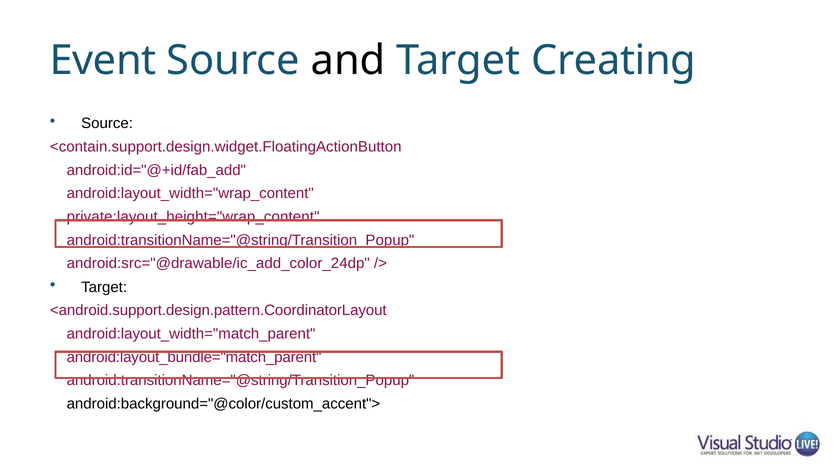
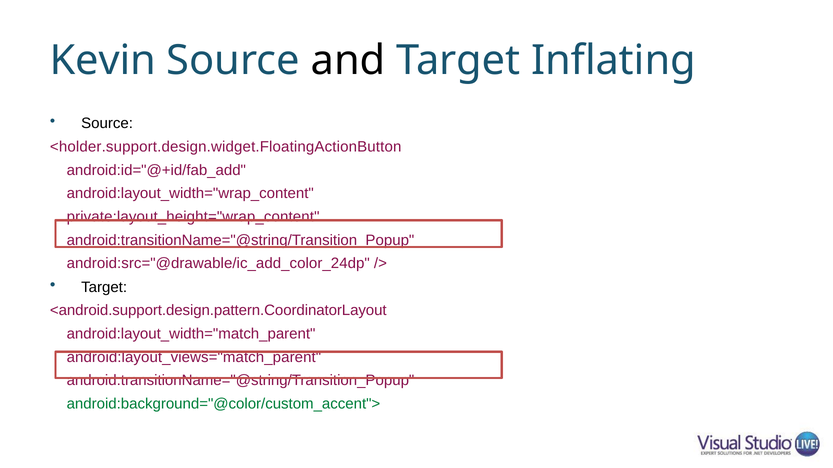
Event: Event -> Kevin
Creating: Creating -> Inflating
<contain.support.design.widget.FloatingActionButton: <contain.support.design.widget.FloatingActionButton -> <holder.support.design.widget.FloatingActionButton
android:layout_bundle="match_parent: android:layout_bundle="match_parent -> android:layout_views="match_parent
android:background="@color/custom_accent"> colour: black -> green
